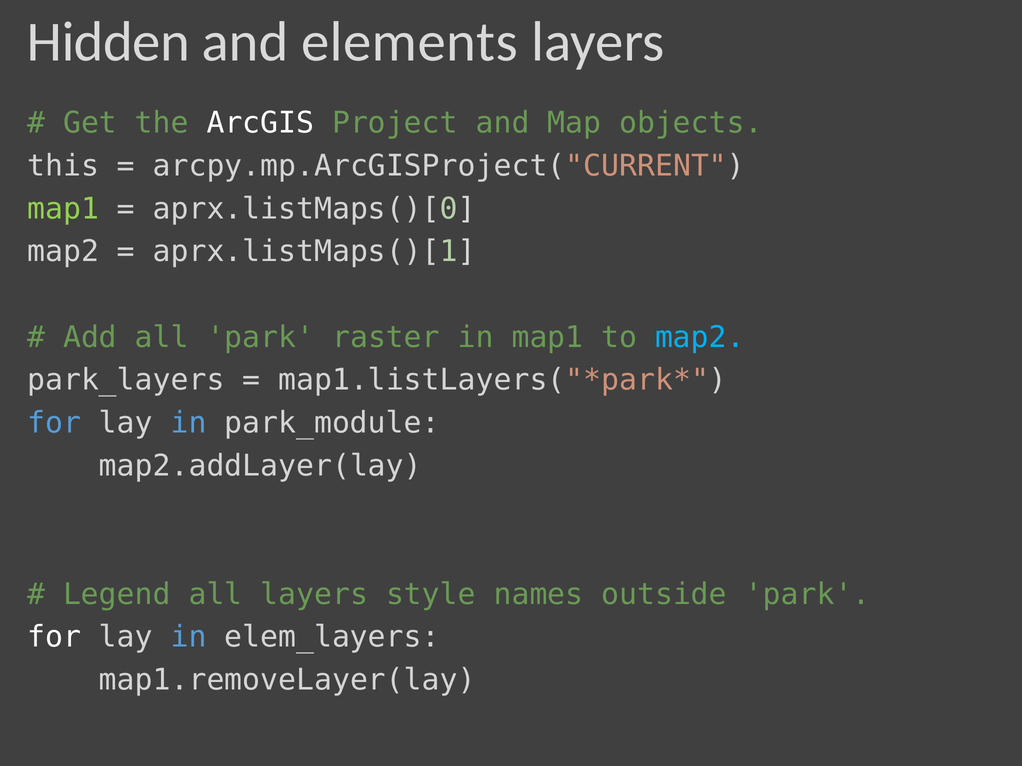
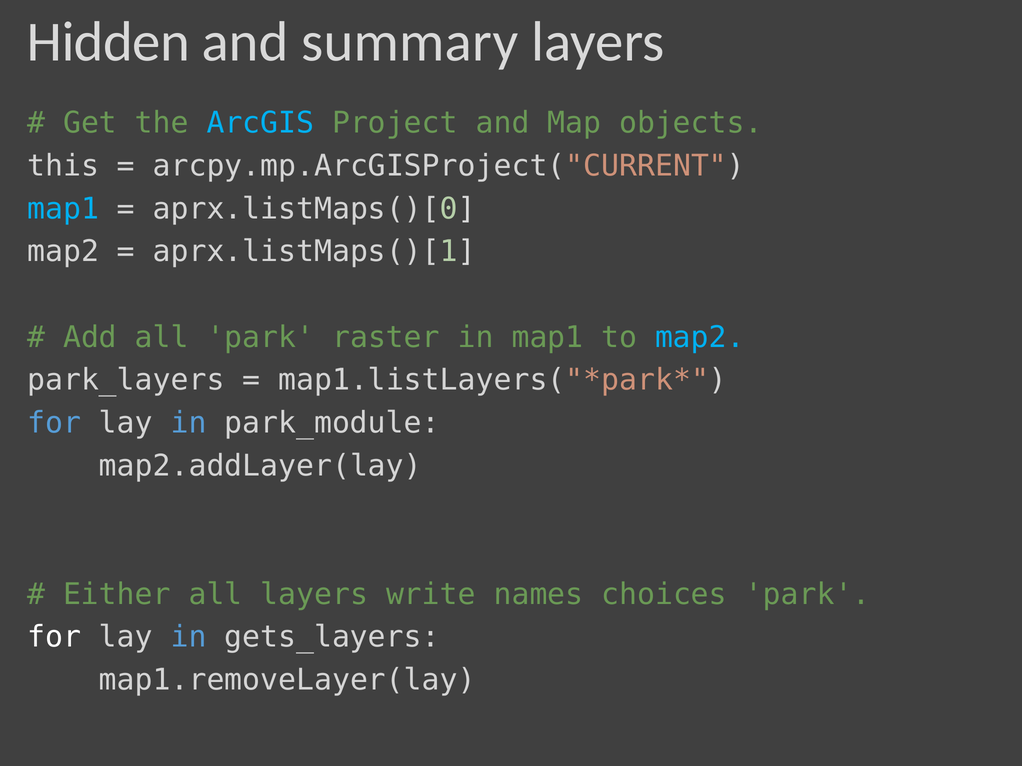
elements: elements -> summary
ArcGIS colour: white -> light blue
map1 at (63, 209) colour: light green -> light blue
Legend: Legend -> Either
style: style -> write
outside: outside -> choices
elem_layers: elem_layers -> gets_layers
